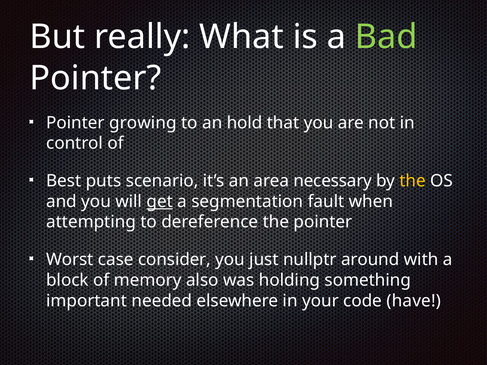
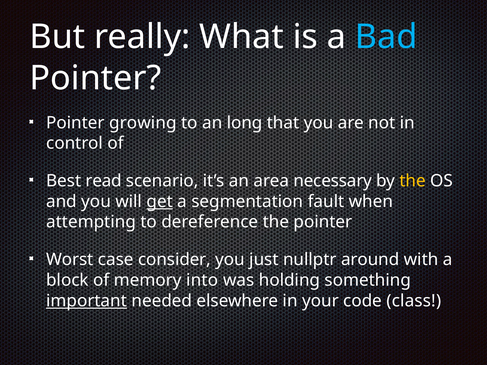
Bad colour: light green -> light blue
hold: hold -> long
puts: puts -> read
also: also -> into
important underline: none -> present
have: have -> class
